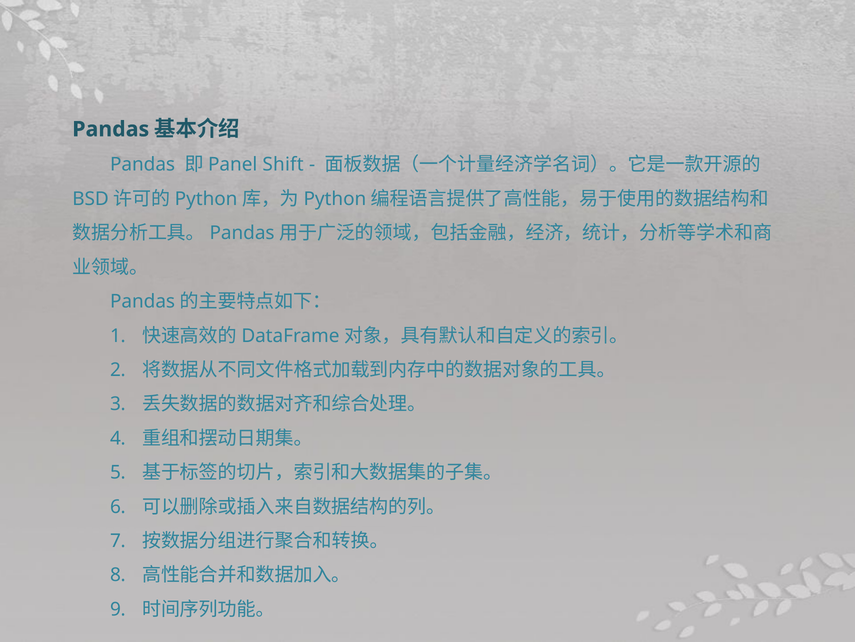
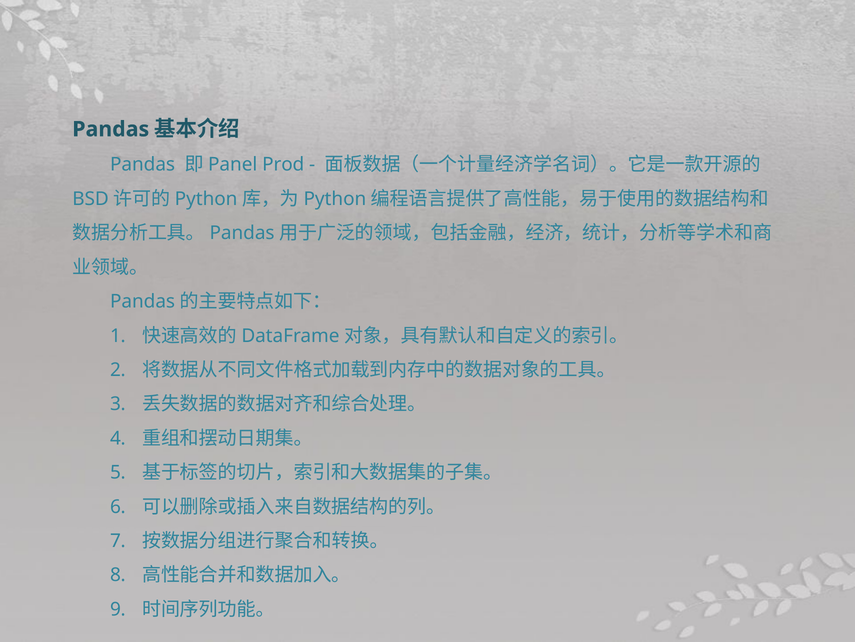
Shift: Shift -> Prod
